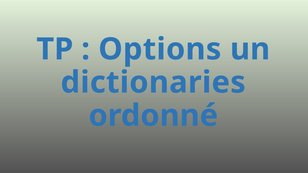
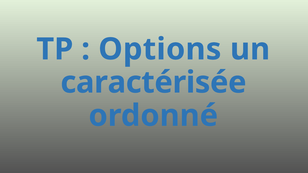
dictionaries: dictionaries -> caractérisée
